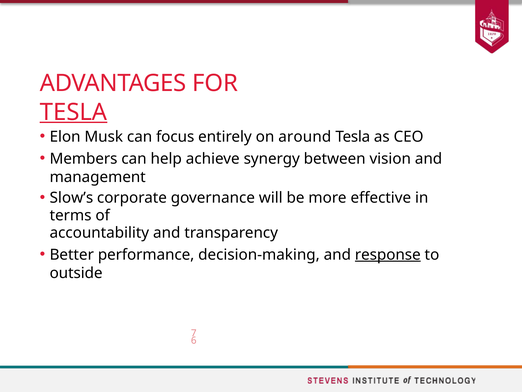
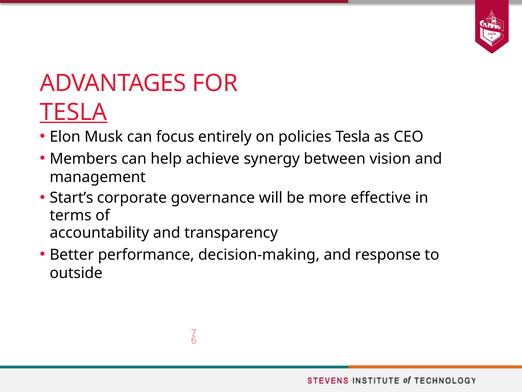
around: around -> policies
Slow’s: Slow’s -> Start’s
response underline: present -> none
